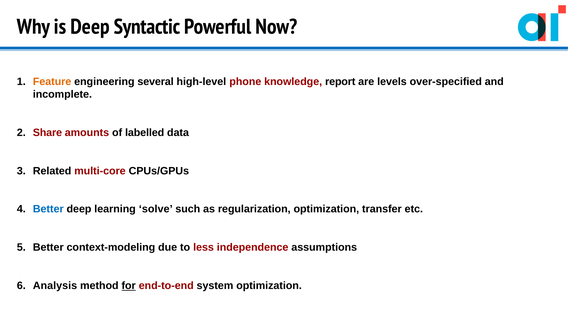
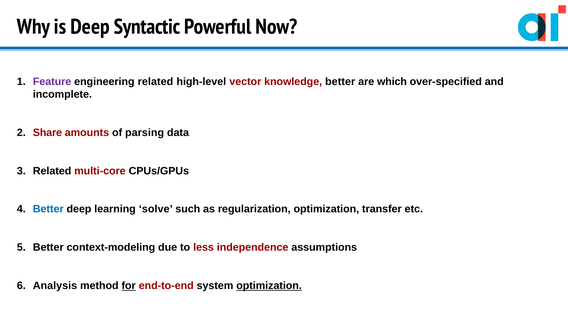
Feature colour: orange -> purple
engineering several: several -> related
phone: phone -> vector
knowledge report: report -> better
levels: levels -> which
labelled: labelled -> parsing
optimization at (269, 286) underline: none -> present
